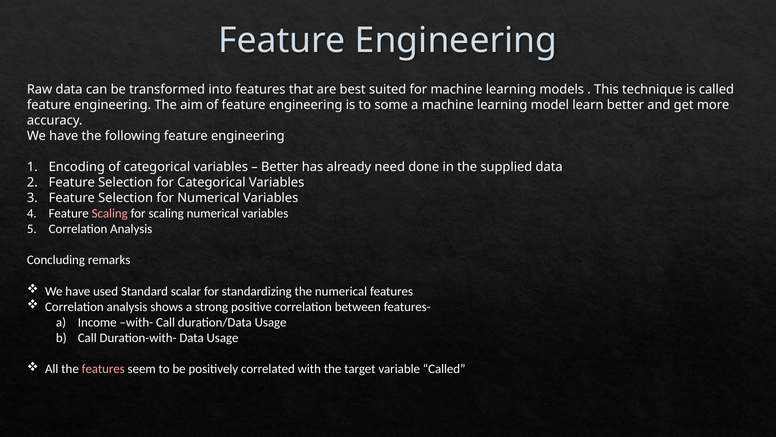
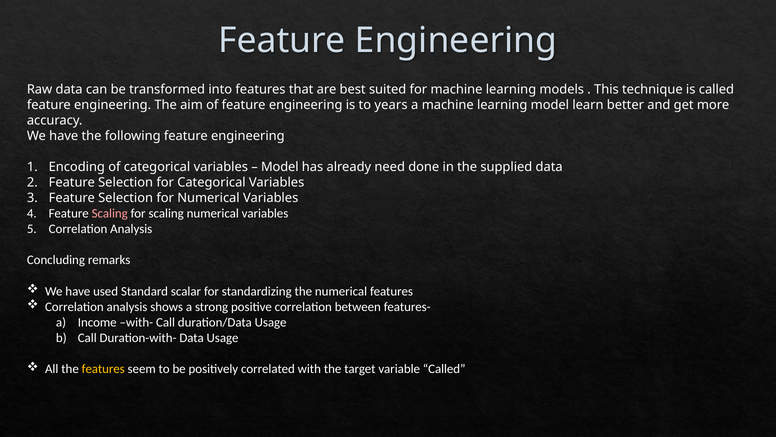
some: some -> years
Better at (280, 167): Better -> Model
features at (103, 368) colour: pink -> yellow
